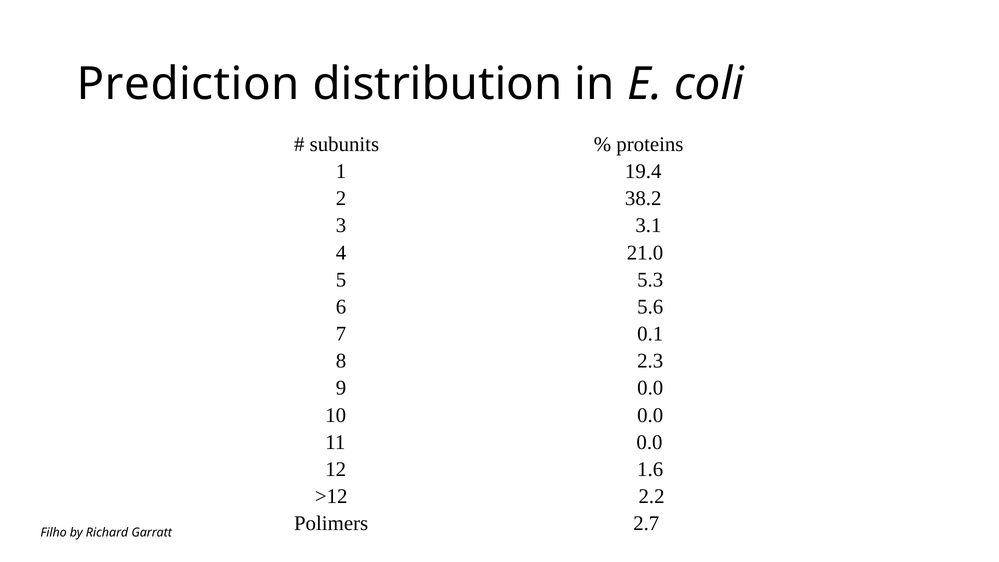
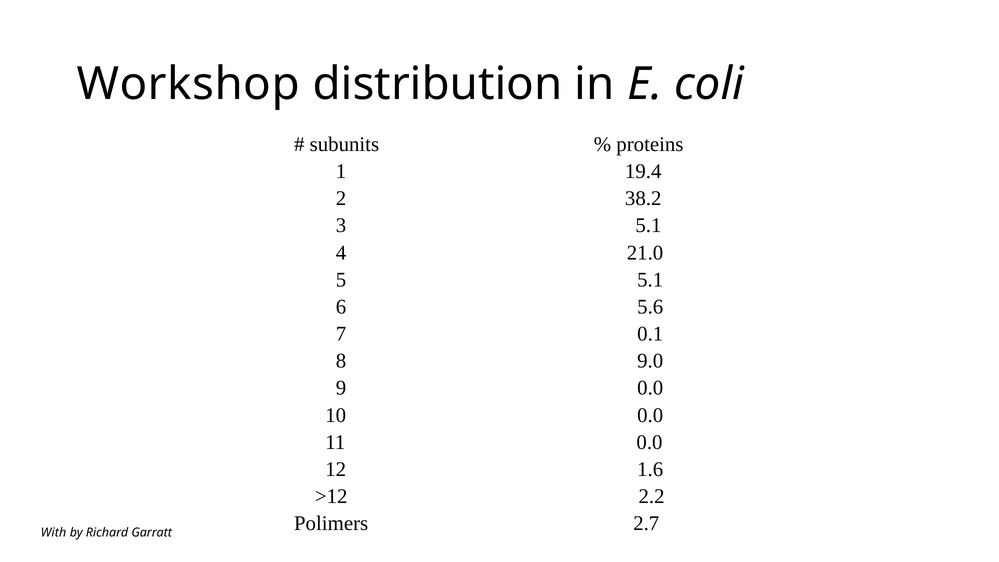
Prediction: Prediction -> Workshop
3 3.1: 3.1 -> 5.1
5 5.3: 5.3 -> 5.1
2.3: 2.3 -> 9.0
Filho: Filho -> With
